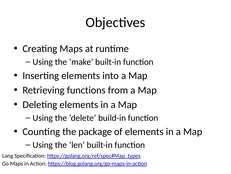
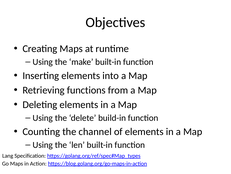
package: package -> channel
